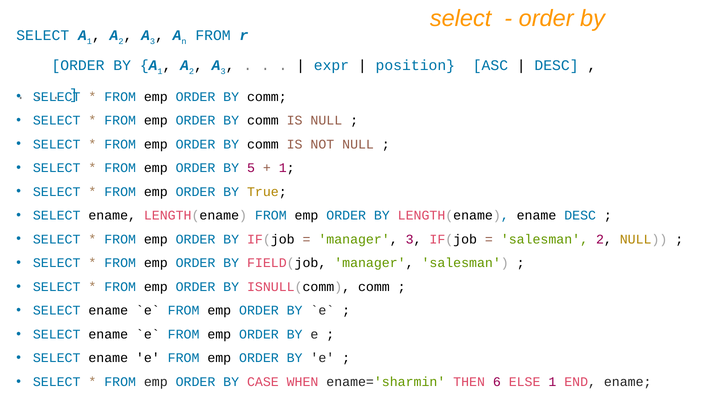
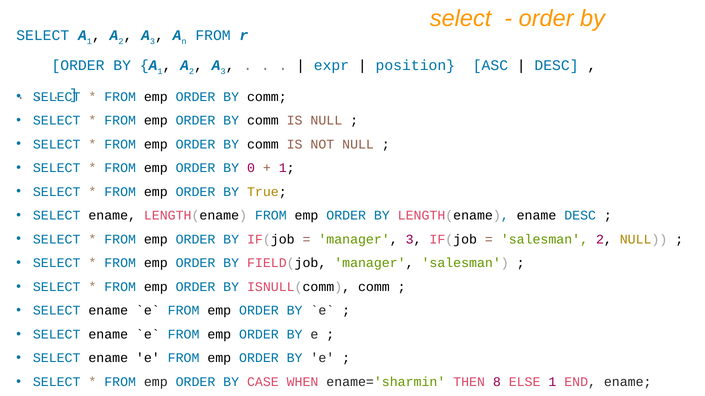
5: 5 -> 0
6: 6 -> 8
